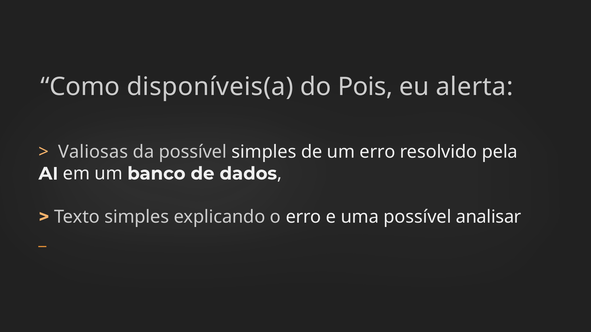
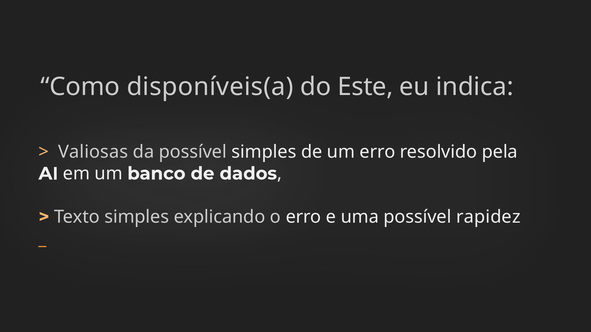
Pois: Pois -> Este
alerta: alerta -> indica
analisar: analisar -> rapidez
